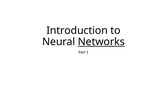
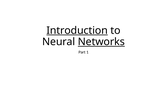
Introduction underline: none -> present
